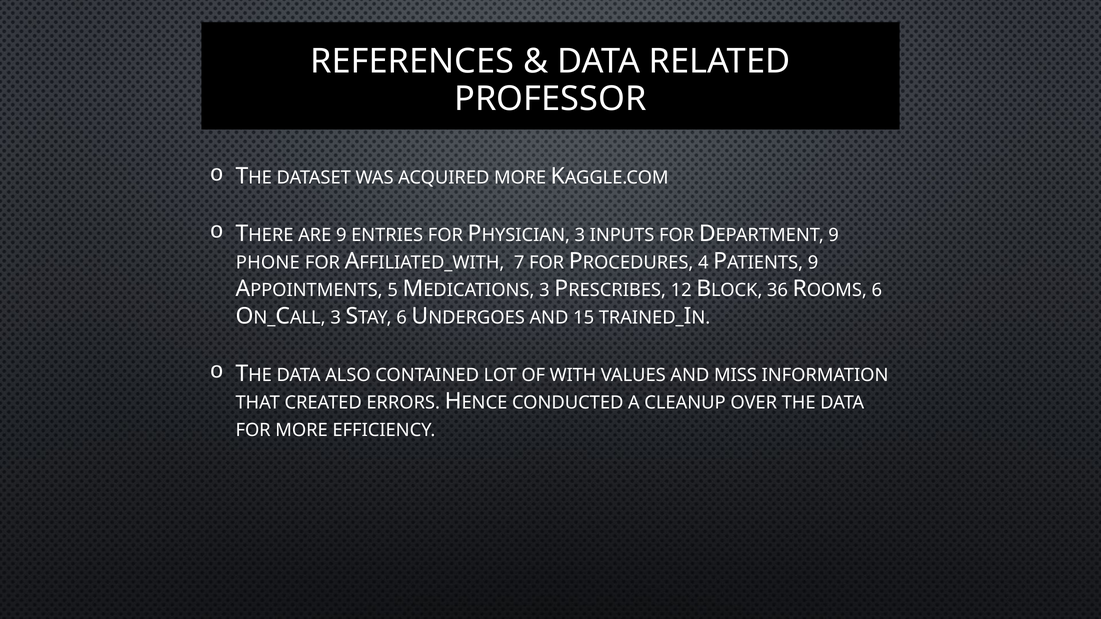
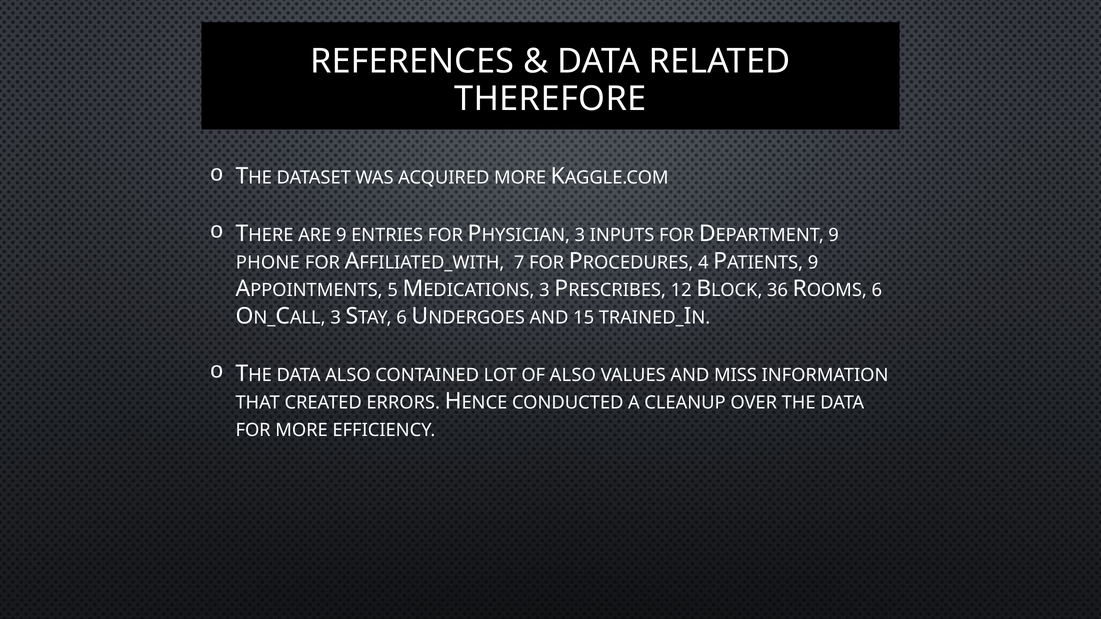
PROFESSOR: PROFESSOR -> THEREFORE
OF WITH: WITH -> ALSO
